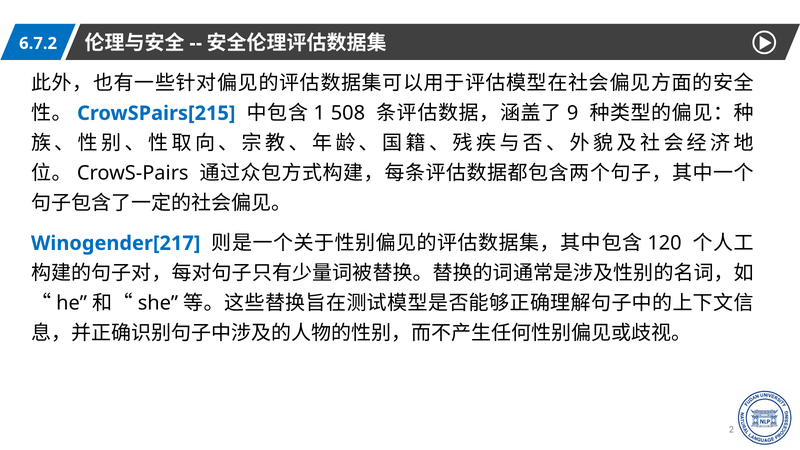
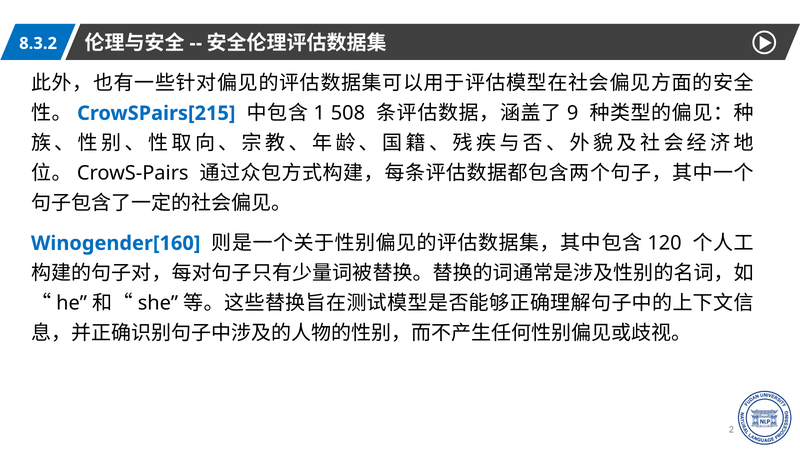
6.7.2: 6.7.2 -> 8.3.2
Winogender[217: Winogender[217 -> Winogender[160
